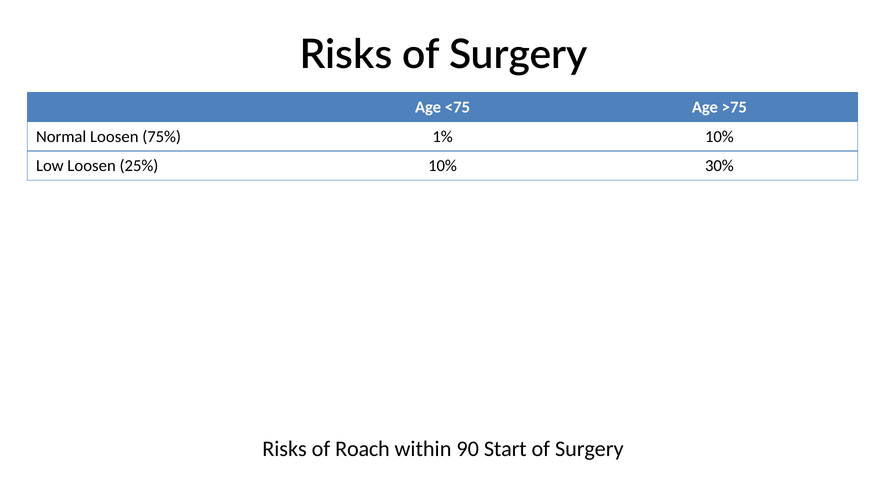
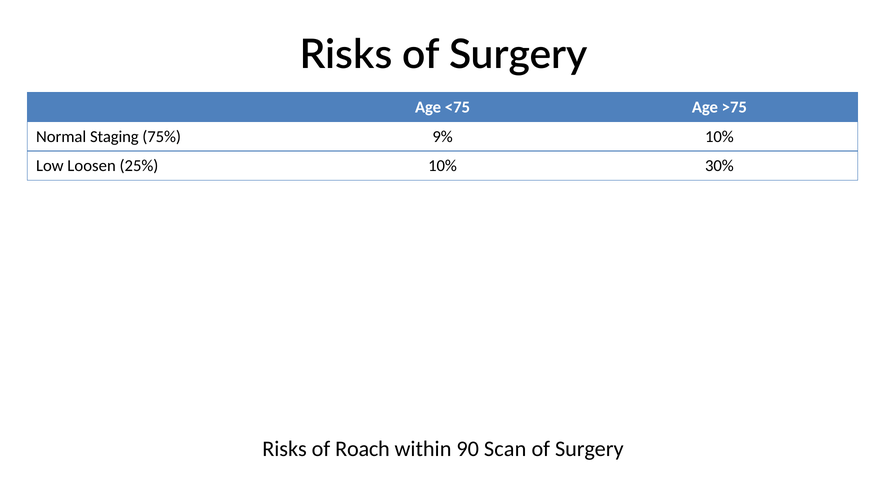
Normal Loosen: Loosen -> Staging
1%: 1% -> 9%
Start: Start -> Scan
